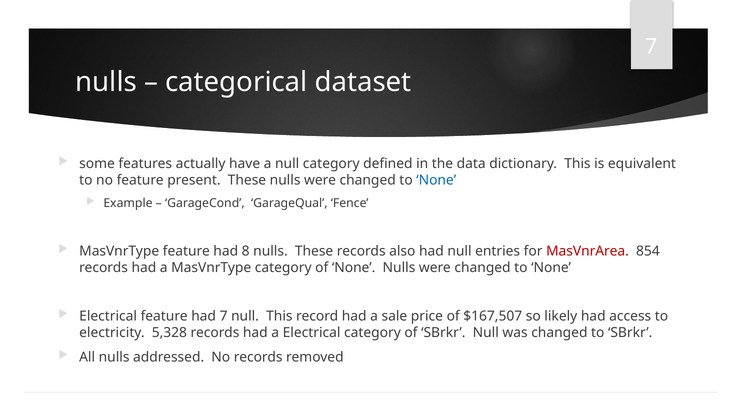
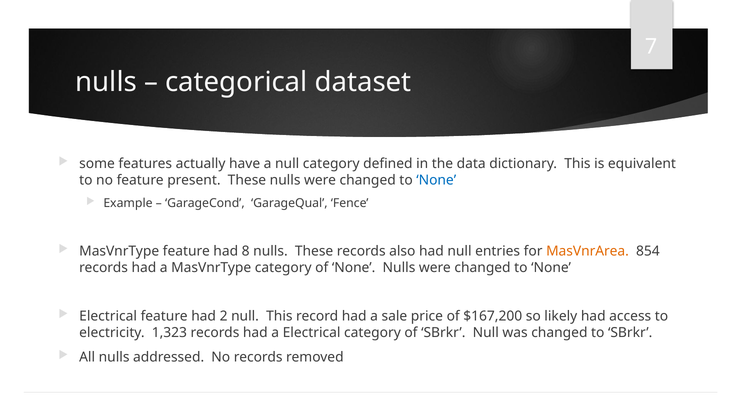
MasVnrArea colour: red -> orange
had 7: 7 -> 2
$167,507: $167,507 -> $167,200
5,328: 5,328 -> 1,323
